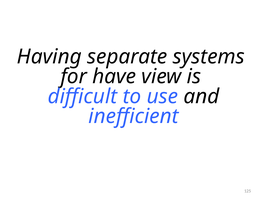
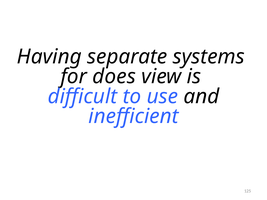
have: have -> does
